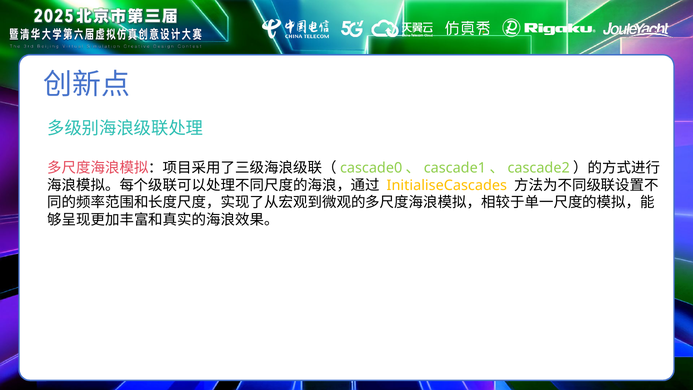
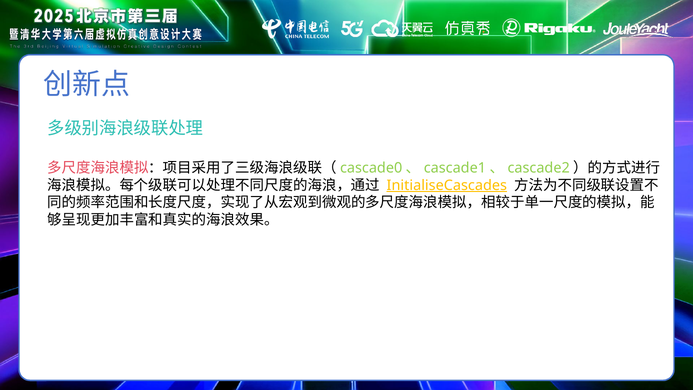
InitialiseCascades underline: none -> present
